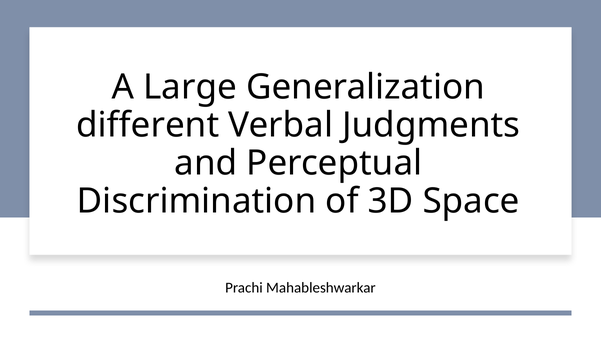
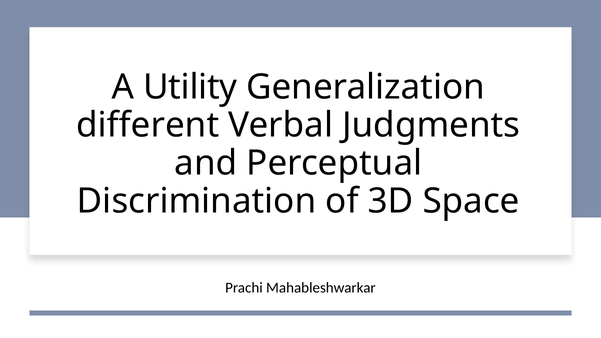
Large: Large -> Utility
